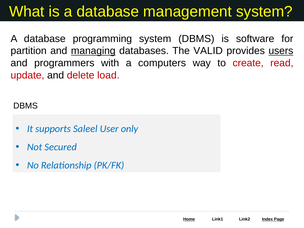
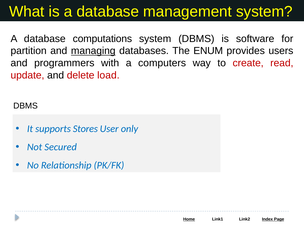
programming: programming -> computations
VALID: VALID -> ENUM
users underline: present -> none
Saleel: Saleel -> Stores
